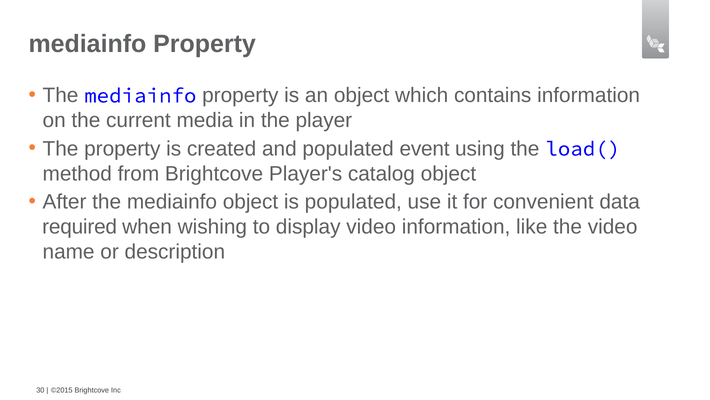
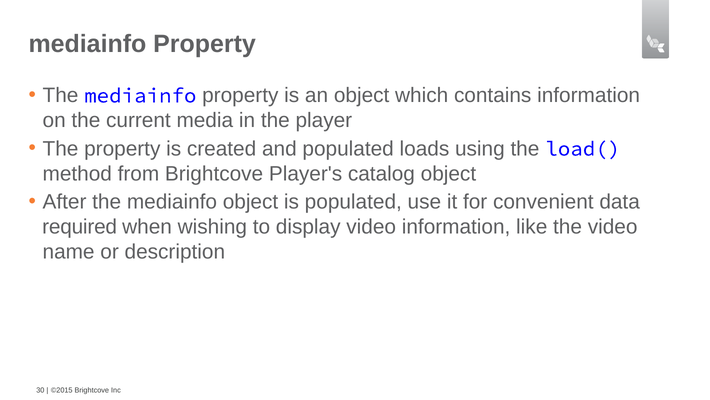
event: event -> loads
